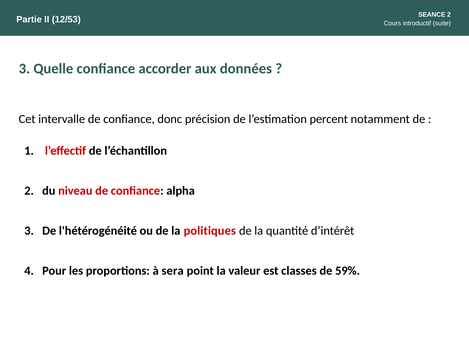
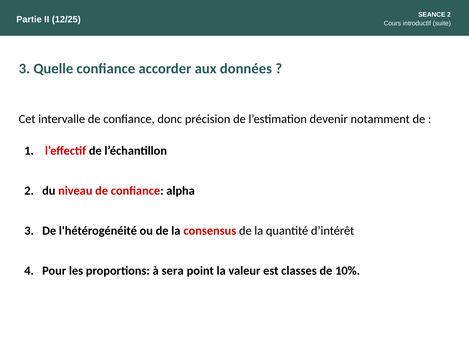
12/53: 12/53 -> 12/25
percent: percent -> devenir
politiques: politiques -> consensus
59%: 59% -> 10%
